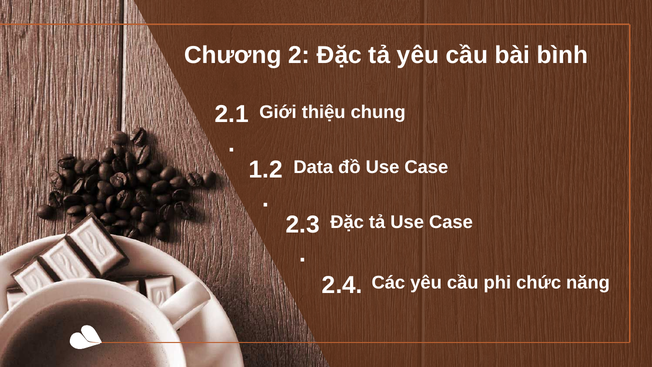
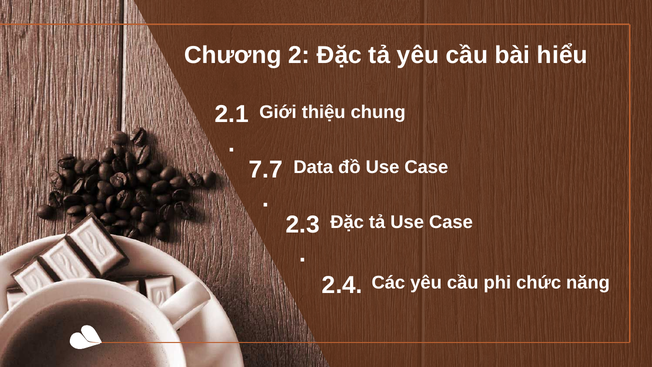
bình: bình -> hiểu
1.2: 1.2 -> 7.7
